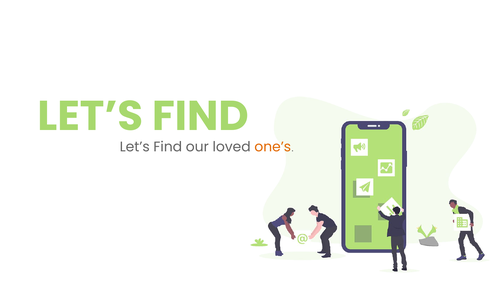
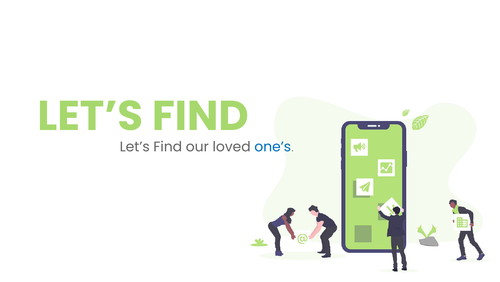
one’s colour: orange -> blue
